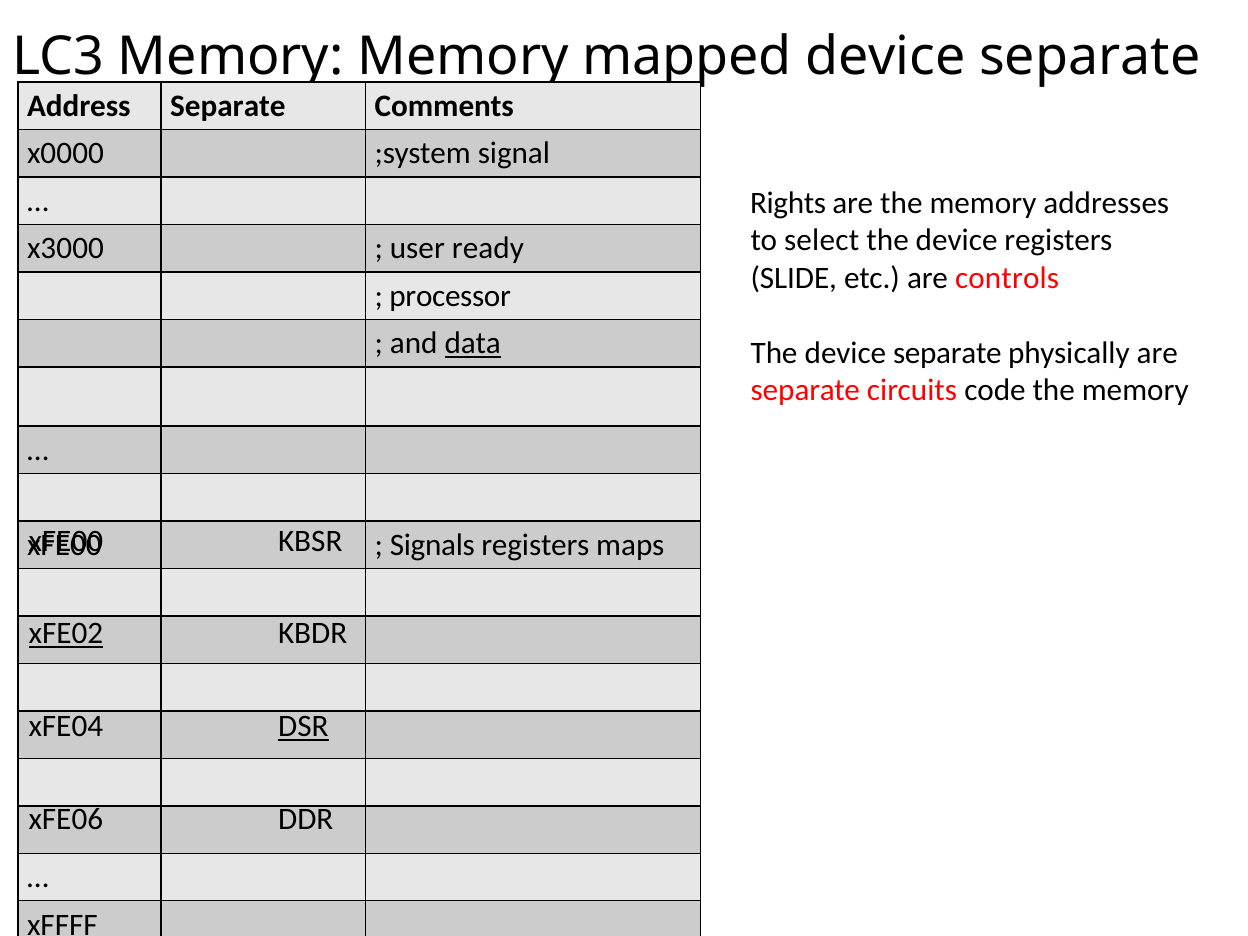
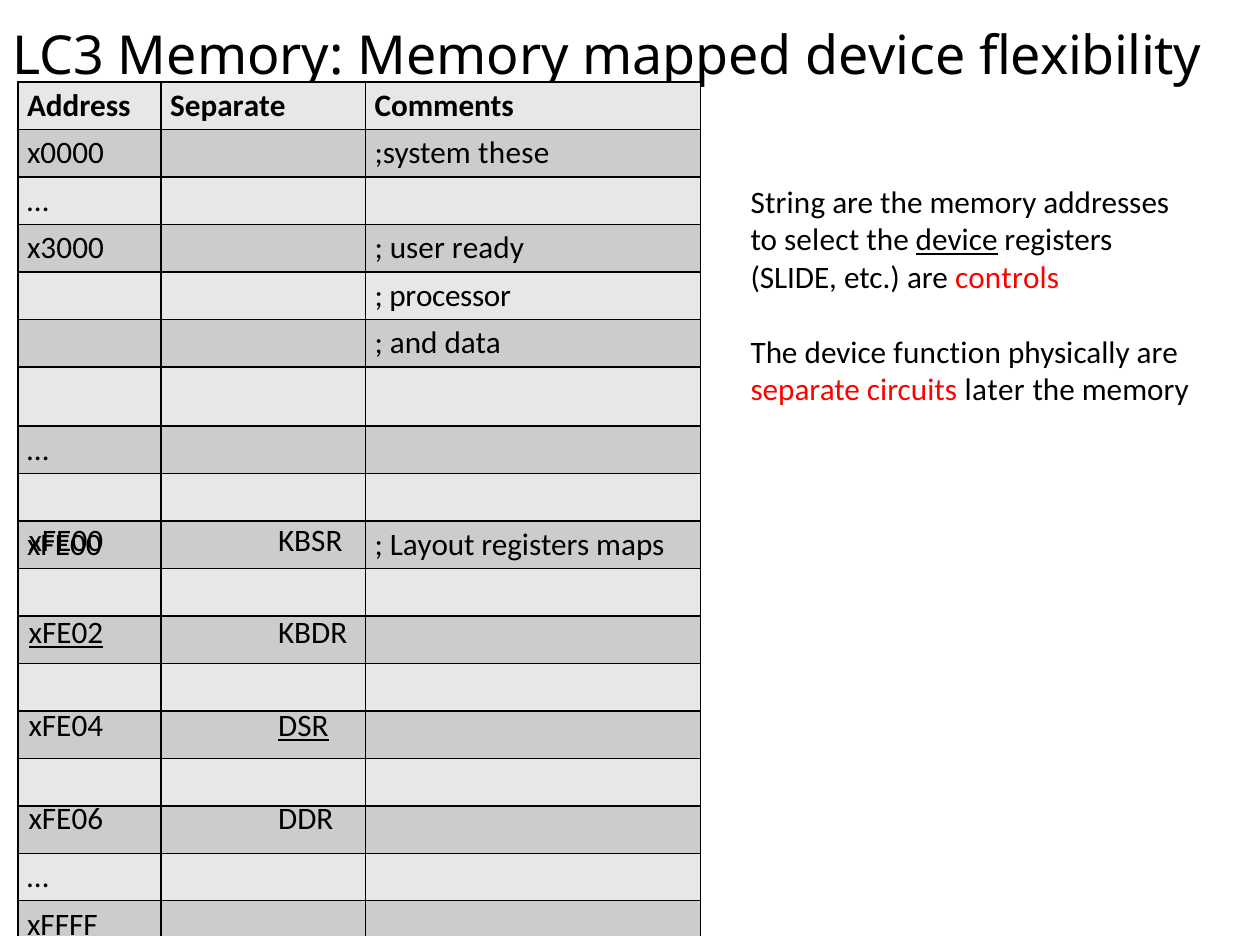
separate at (1090, 57): separate -> flexibility
signal: signal -> these
Rights: Rights -> String
device at (957, 241) underline: none -> present
data underline: present -> none
The device separate: separate -> function
code: code -> later
Signals: Signals -> Layout
